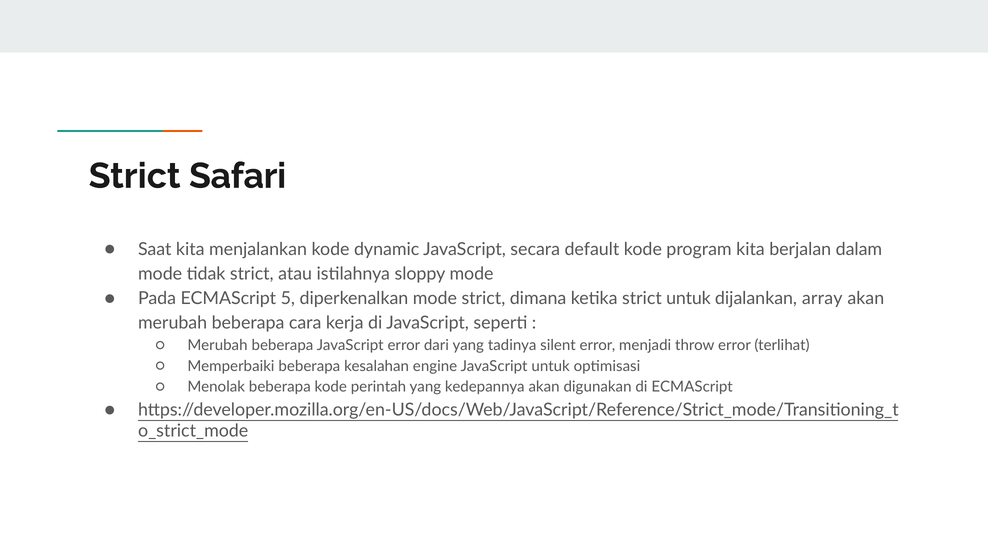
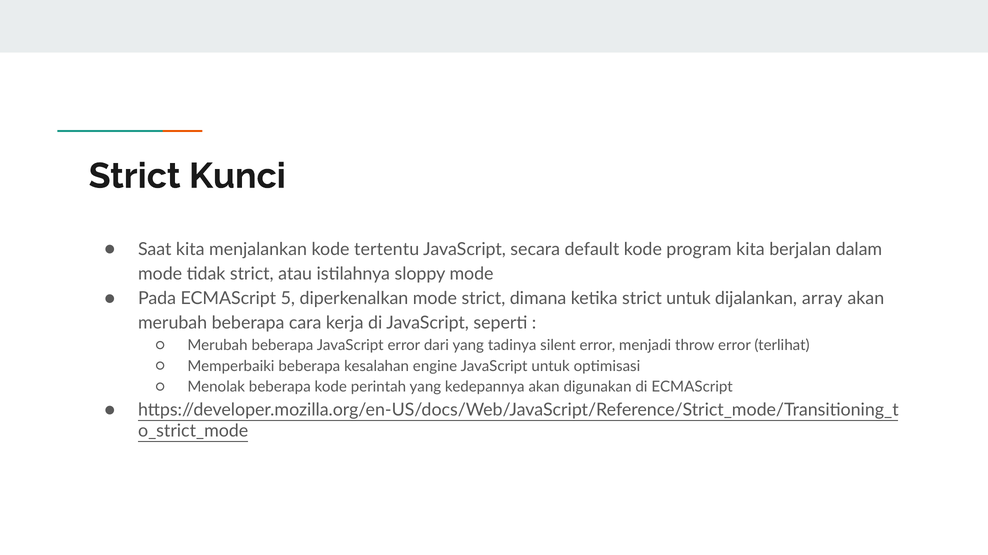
Safari: Safari -> Kunci
dynamic: dynamic -> tertentu
